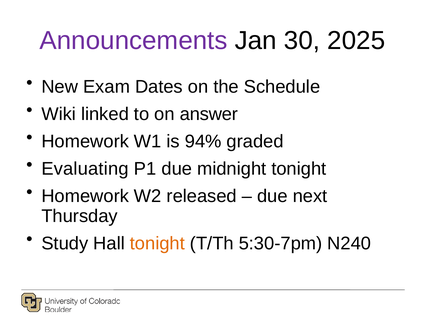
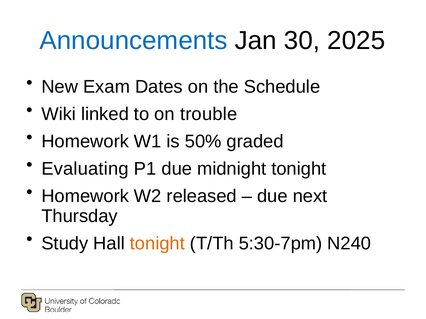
Announcements colour: purple -> blue
answer: answer -> trouble
94%: 94% -> 50%
